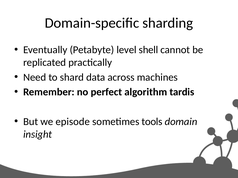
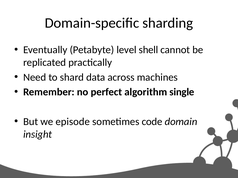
tardis: tardis -> single
tools: tools -> code
